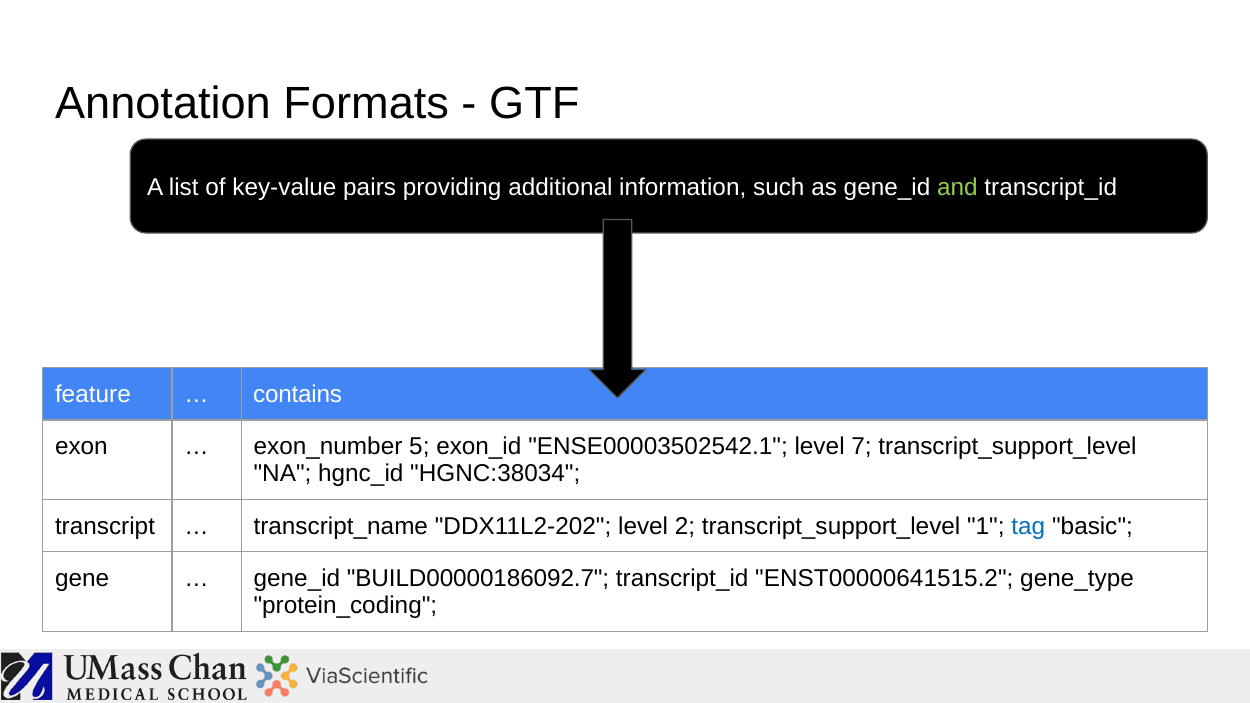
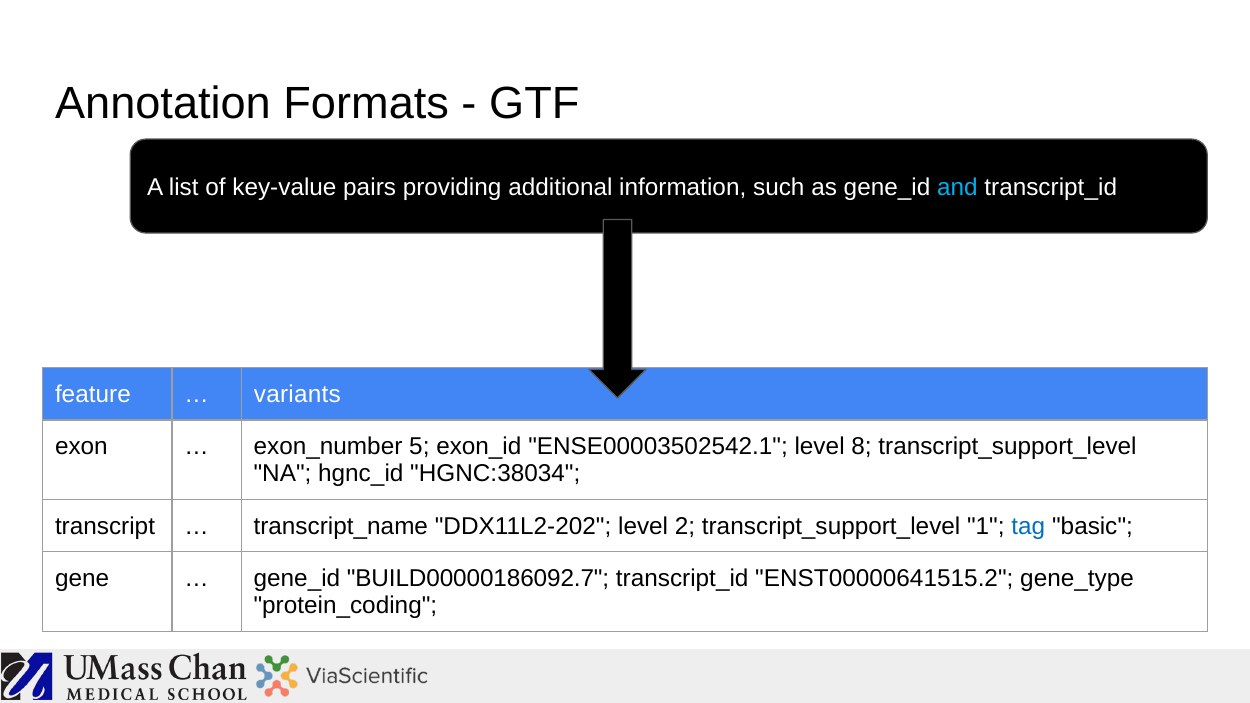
and colour: light green -> light blue
contains: contains -> variants
7: 7 -> 8
